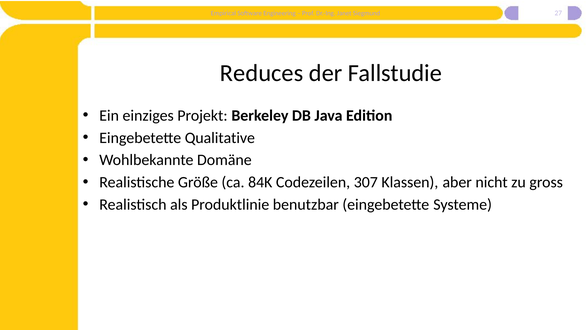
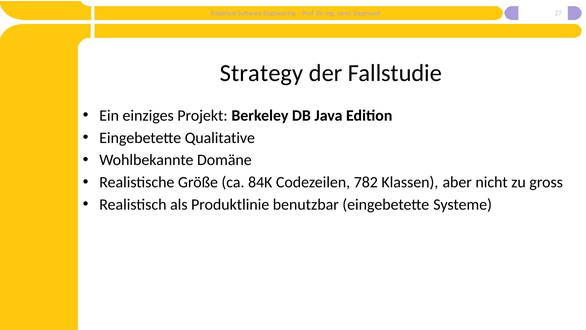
Reduces: Reduces -> Strategy
307: 307 -> 782
